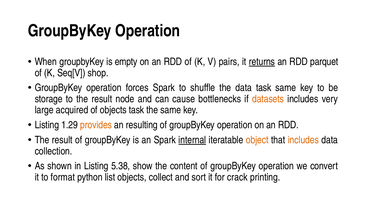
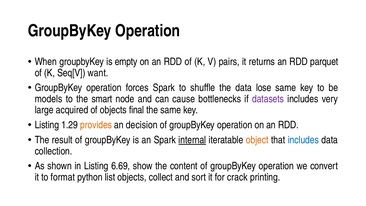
returns underline: present -> none
shop: shop -> want
data task: task -> lose
storage: storage -> models
to the result: result -> smart
datasets colour: orange -> purple
objects task: task -> final
resulting: resulting -> decision
includes at (303, 140) colour: orange -> blue
5.38: 5.38 -> 6.69
